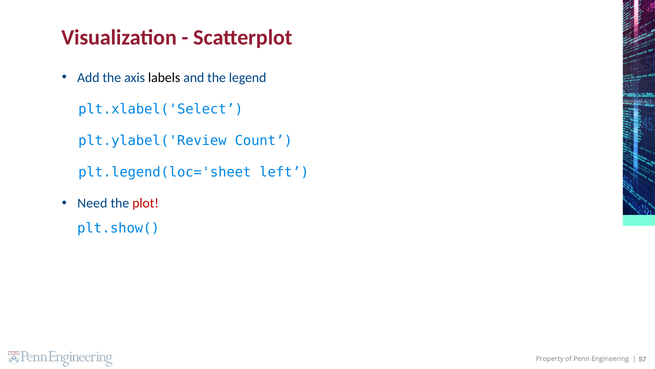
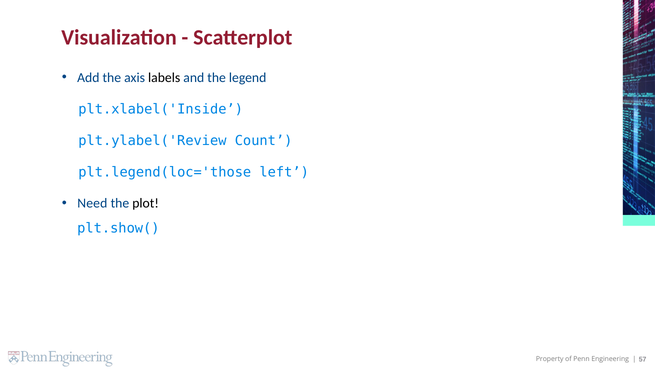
plt.xlabel('Select: plt.xlabel('Select -> plt.xlabel('Inside
plt.legend(loc='sheet: plt.legend(loc='sheet -> plt.legend(loc='those
plot colour: red -> black
